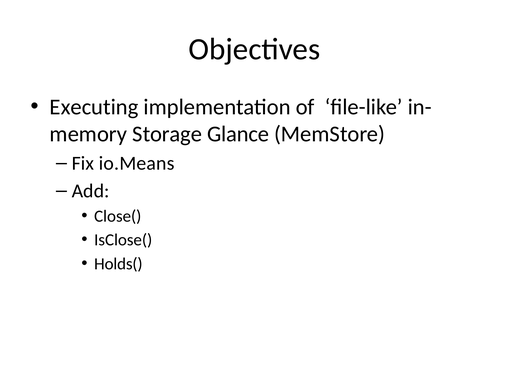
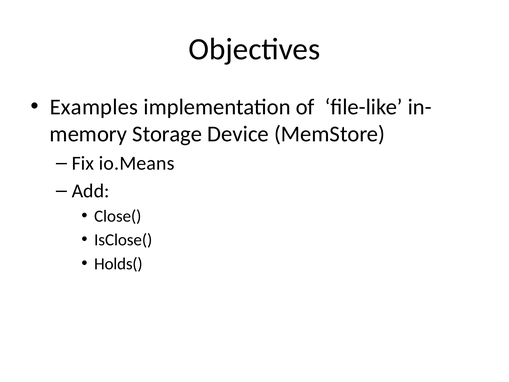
Executing: Executing -> Examples
Glance: Glance -> Device
